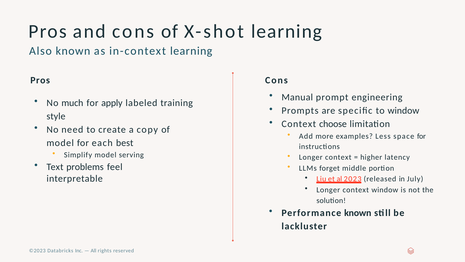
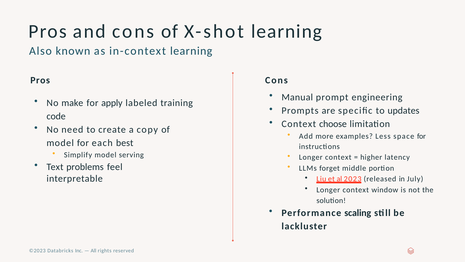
much: much -> make
to window: window -> updates
style: style -> code
Performance known: known -> scaling
